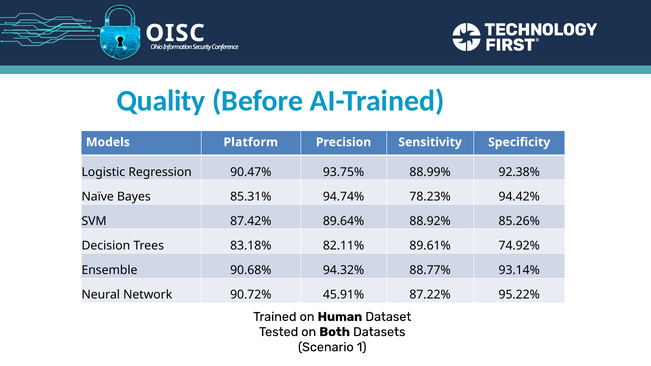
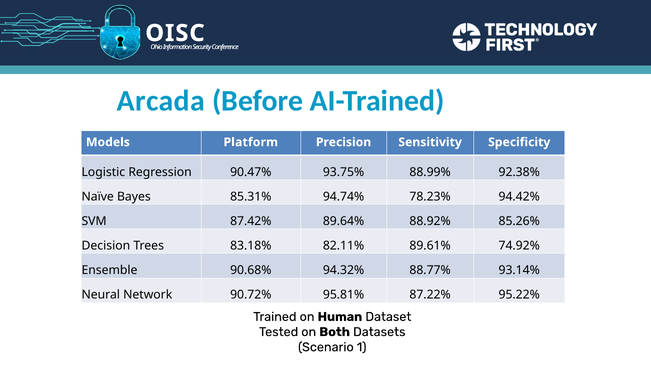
Quality: Quality -> Arcada
45.91%: 45.91% -> 95.81%
